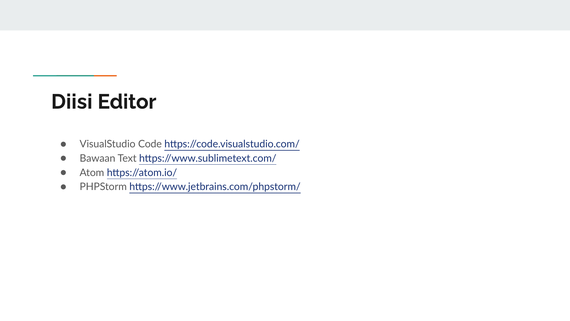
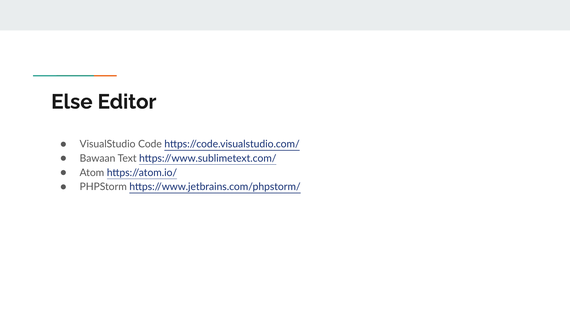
Diisi: Diisi -> Else
